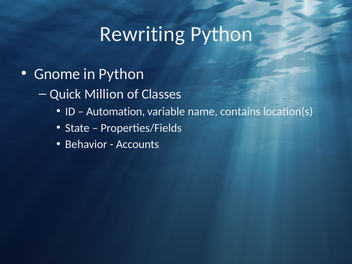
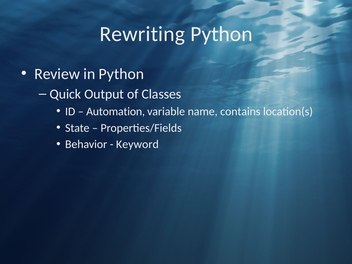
Gnome: Gnome -> Review
Million: Million -> Output
Accounts: Accounts -> Keyword
